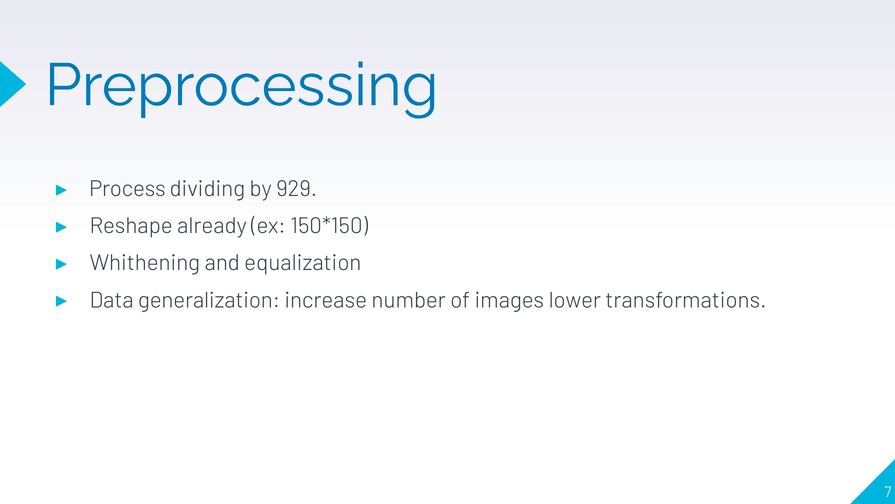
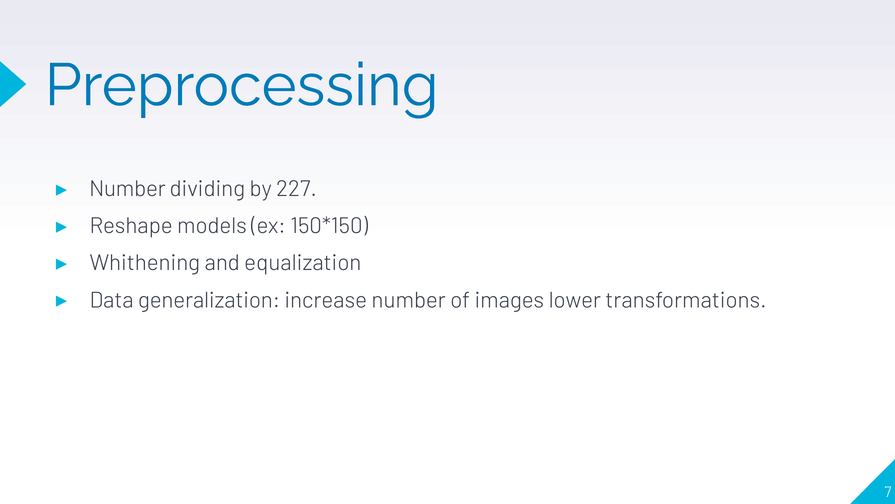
Process at (127, 189): Process -> Number
929: 929 -> 227
already: already -> models
